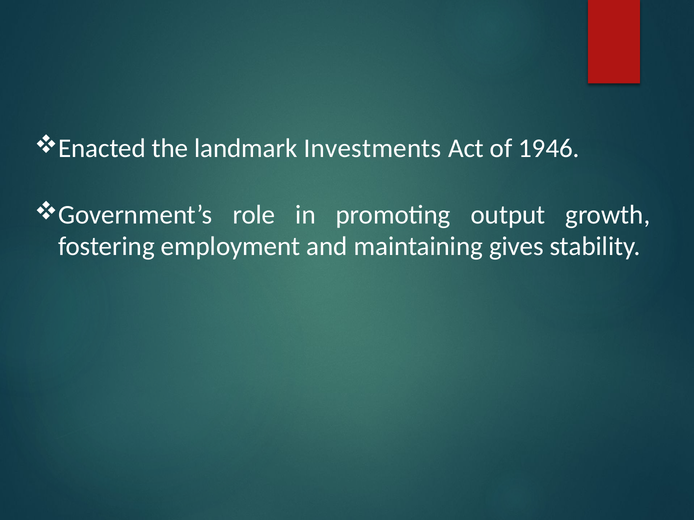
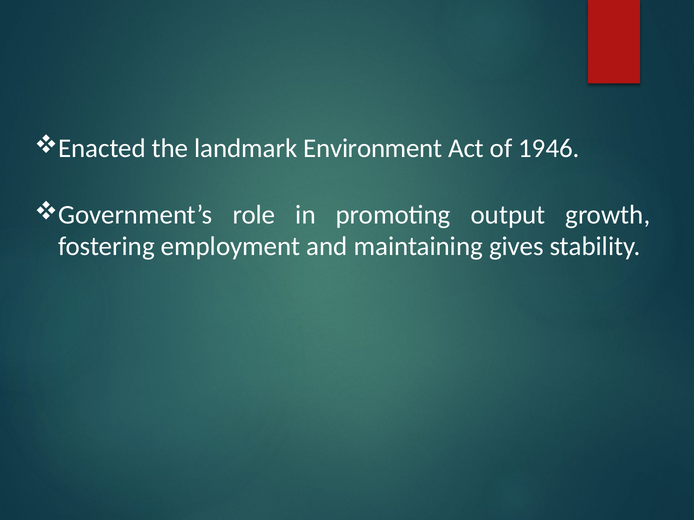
Investments: Investments -> Environment
